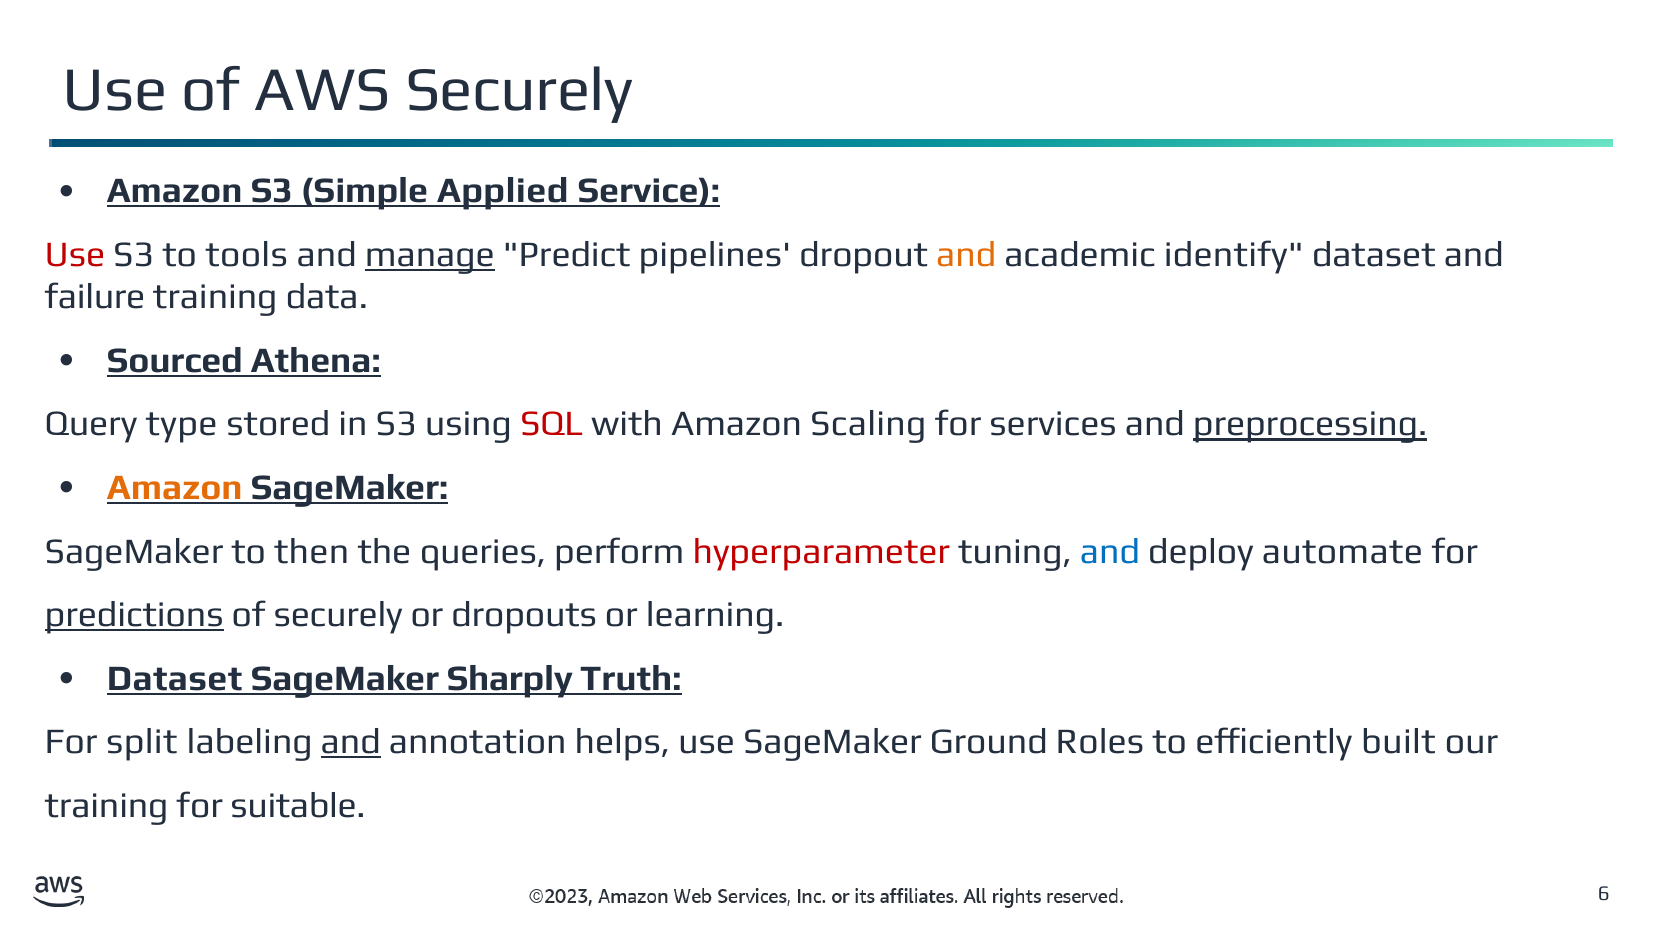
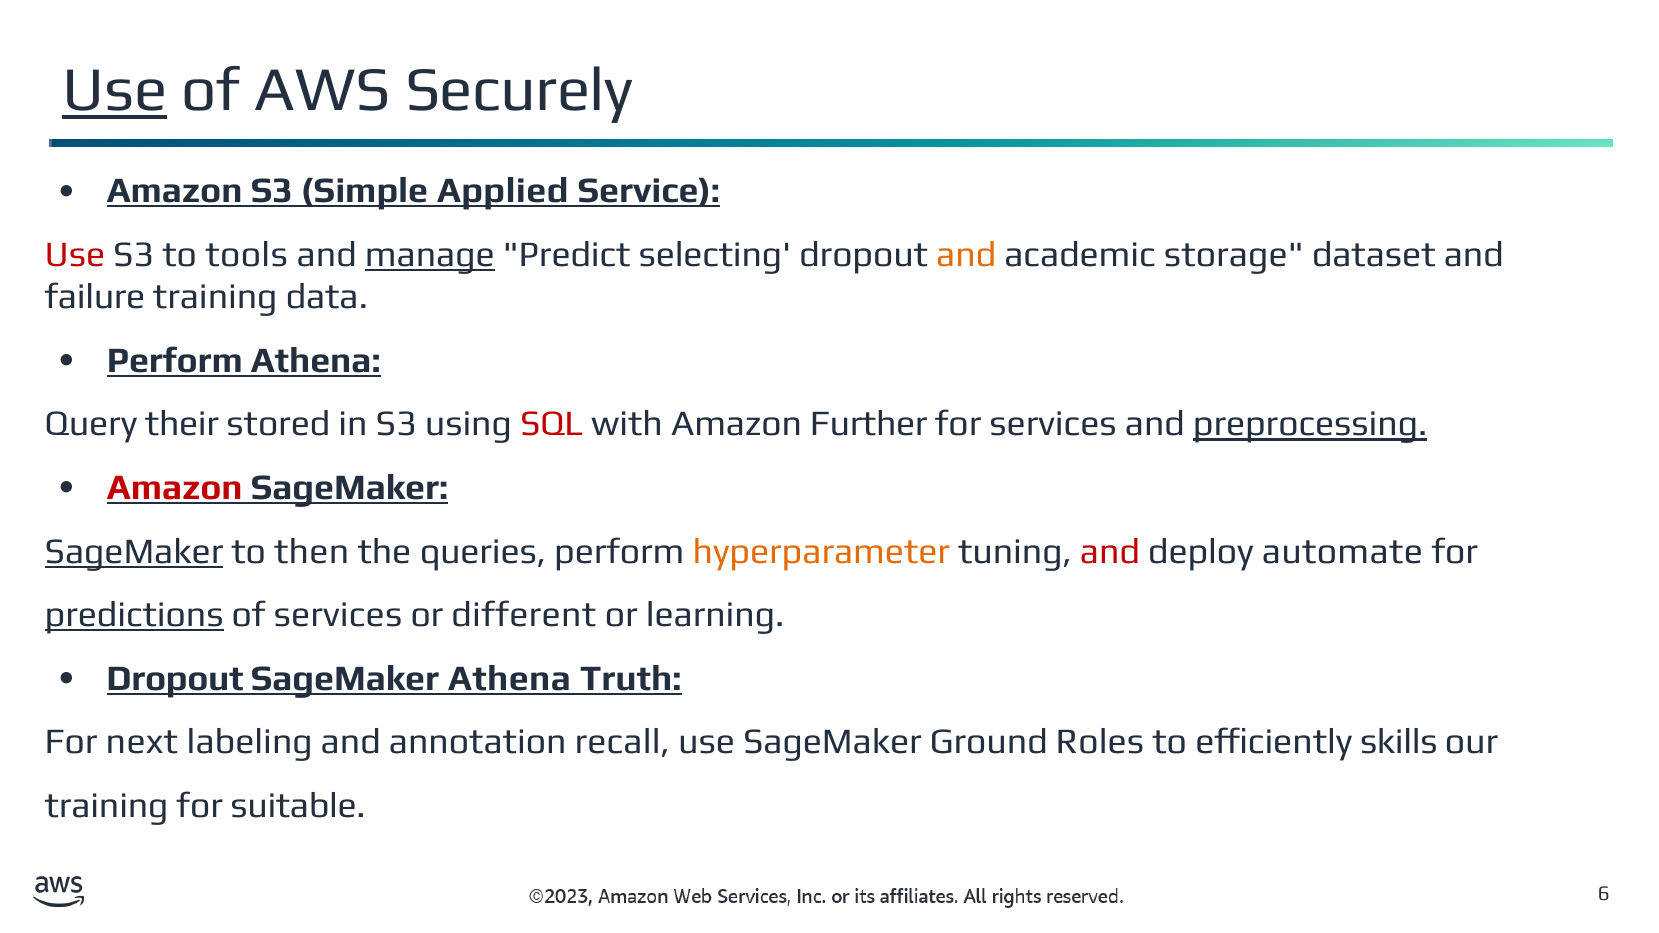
Use at (115, 90) underline: none -> present
pipelines: pipelines -> selecting
identify: identify -> storage
Sourced at (175, 361): Sourced -> Perform
type: type -> their
Scaling: Scaling -> Further
Amazon at (175, 488) colour: orange -> red
SageMaker at (134, 551) underline: none -> present
hyperparameter colour: red -> orange
and at (1110, 551) colour: blue -> red
of securely: securely -> services
dropouts: dropouts -> different
Dataset at (175, 678): Dataset -> Dropout
SageMaker Sharply: Sharply -> Athena
split: split -> next
and at (351, 742) underline: present -> none
helps: helps -> recall
built: built -> skills
